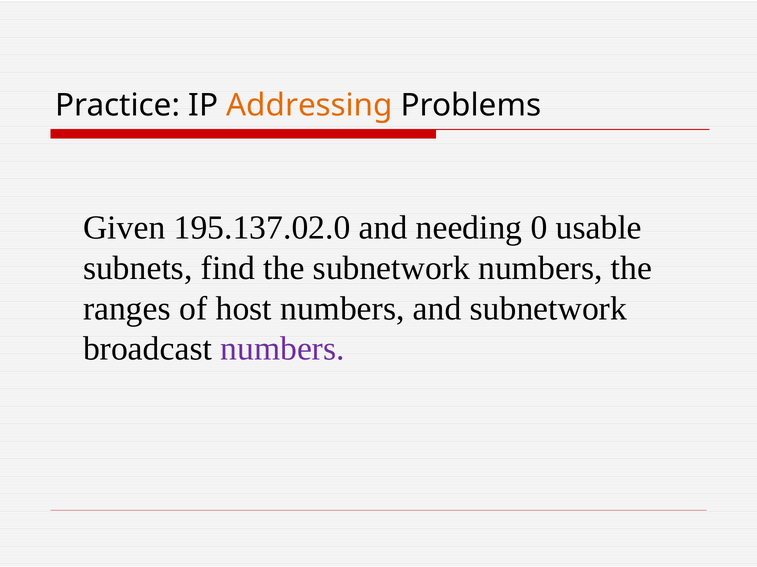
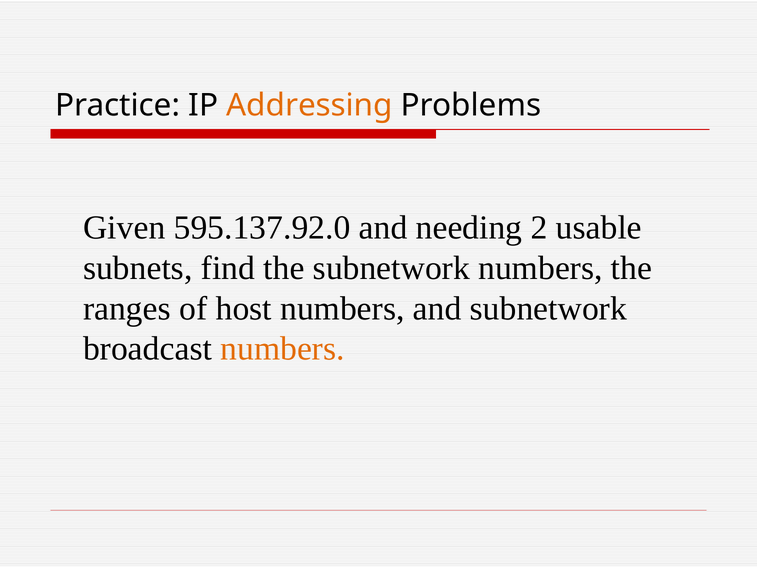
195.137.02.0: 195.137.02.0 -> 595.137.92.0
0: 0 -> 2
numbers at (283, 349) colour: purple -> orange
